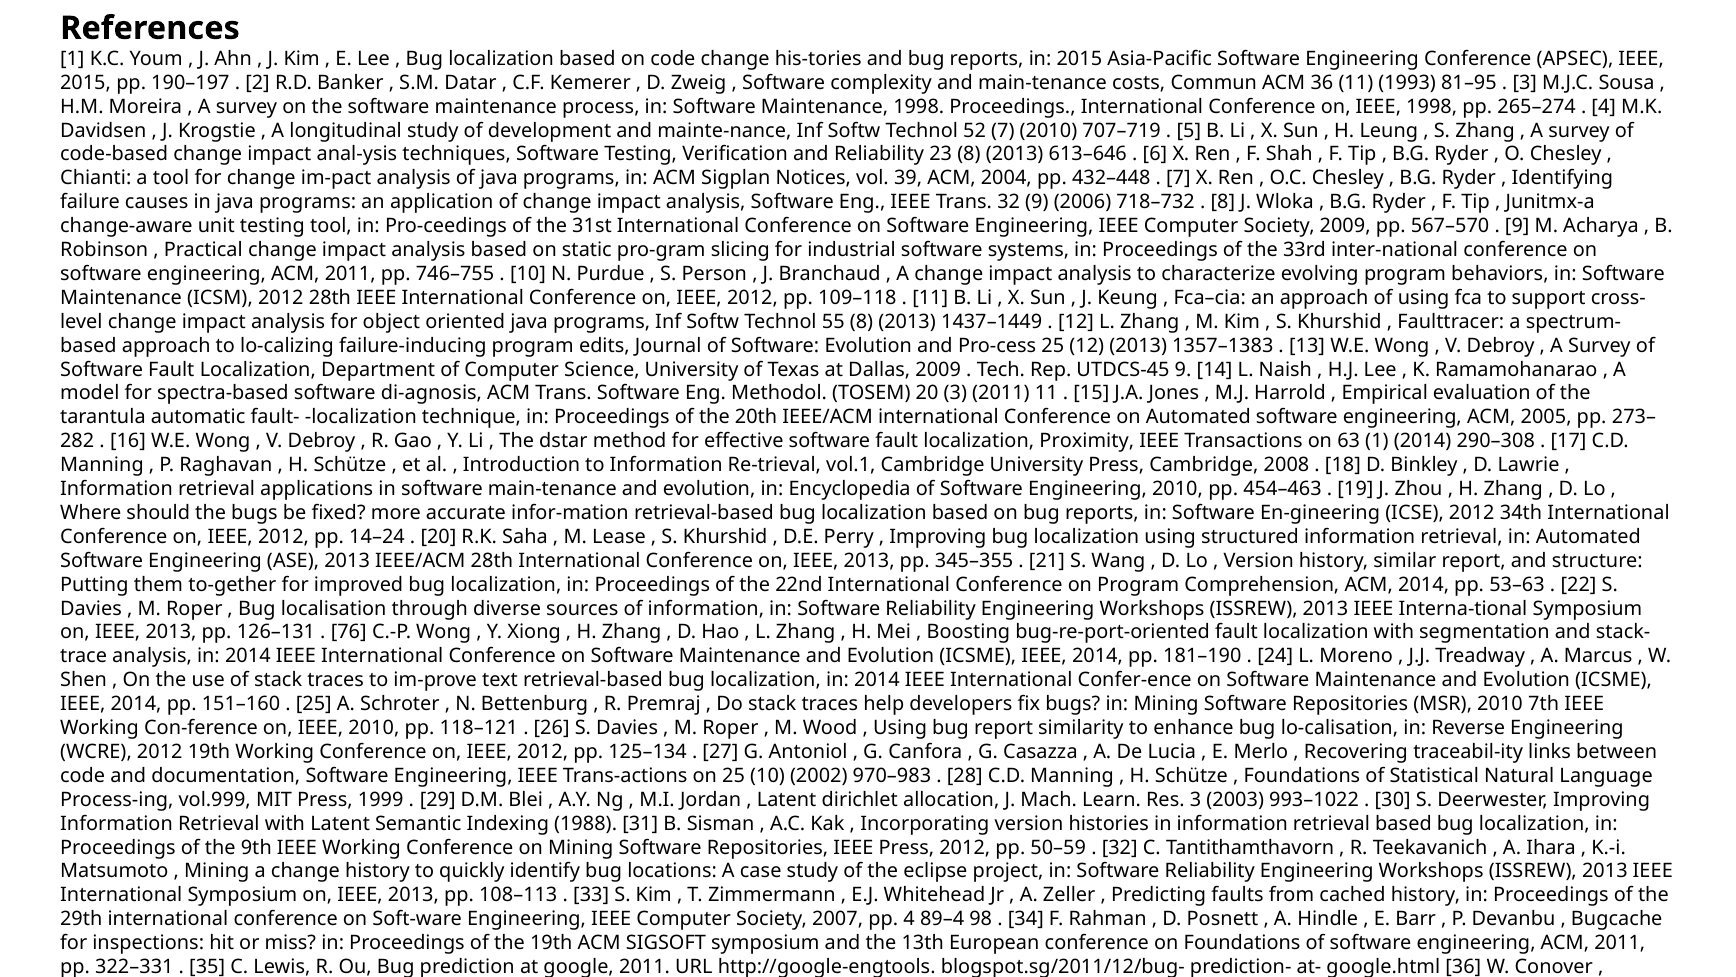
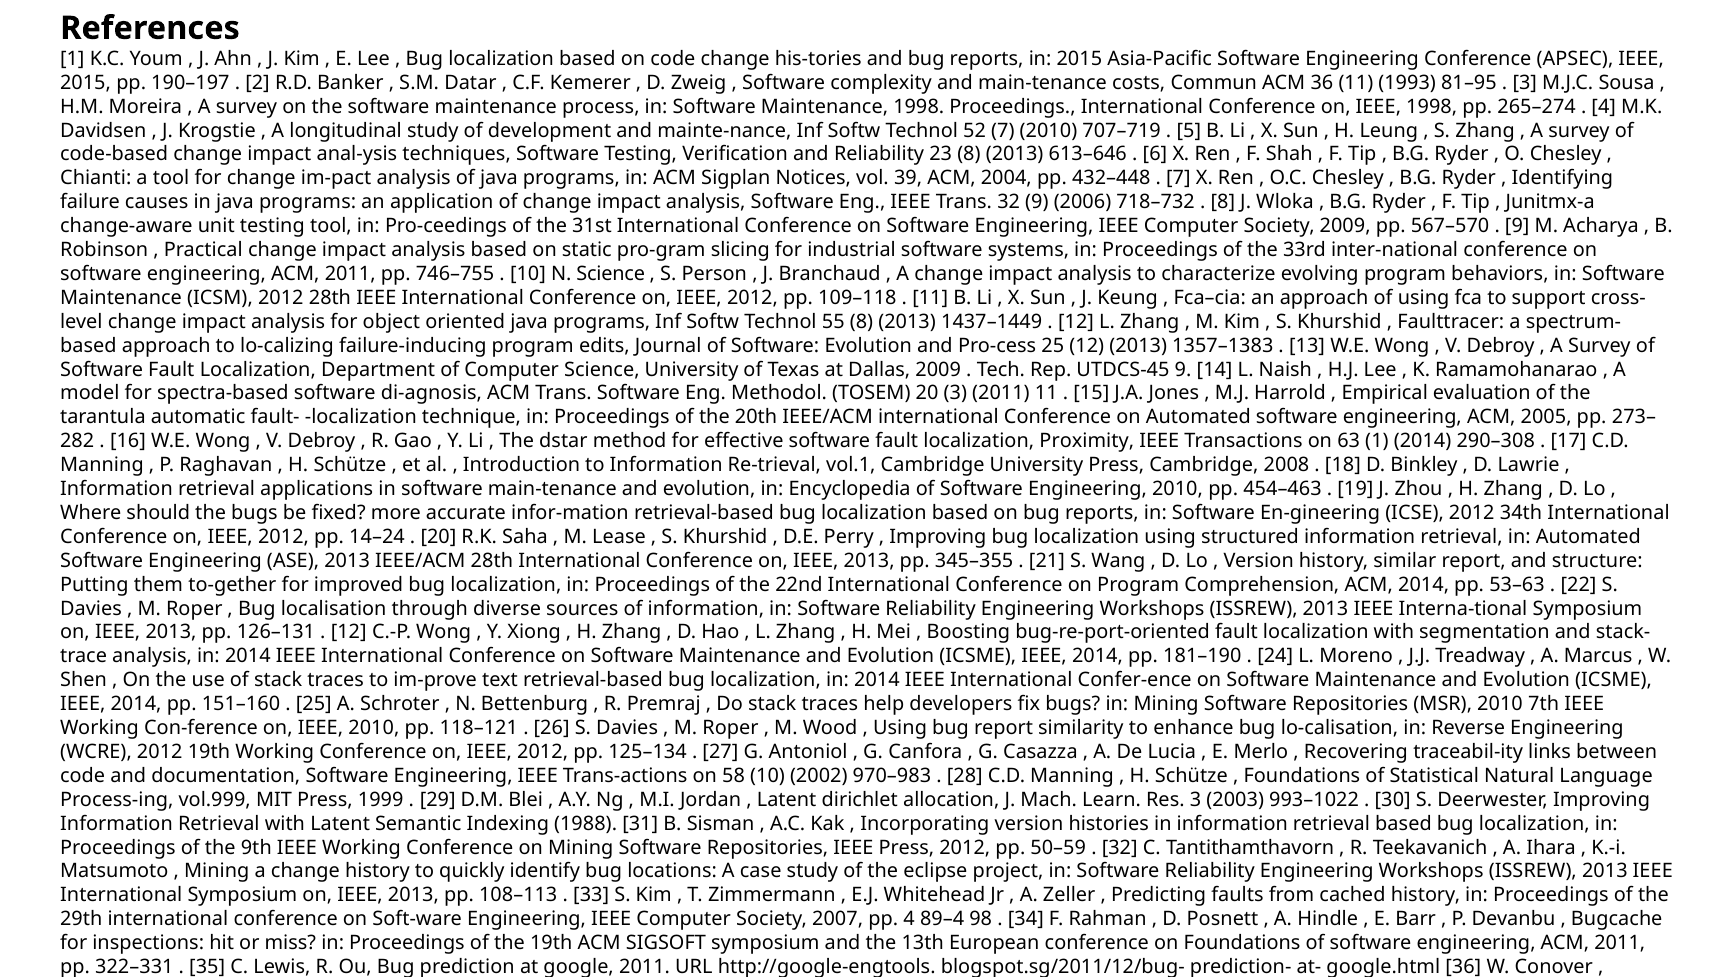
N Purdue: Purdue -> Science
76 at (349, 632): 76 -> 12
on 25: 25 -> 58
